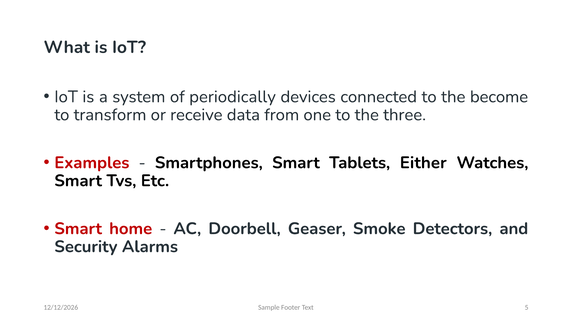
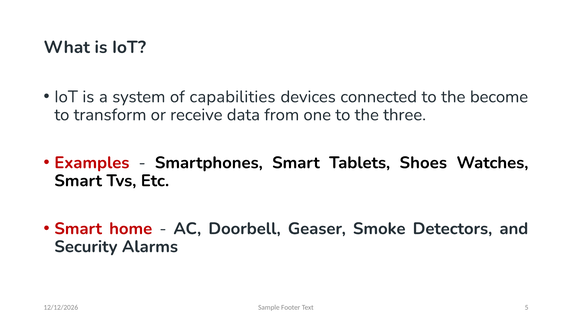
periodically: periodically -> capabilities
Either: Either -> Shoes
